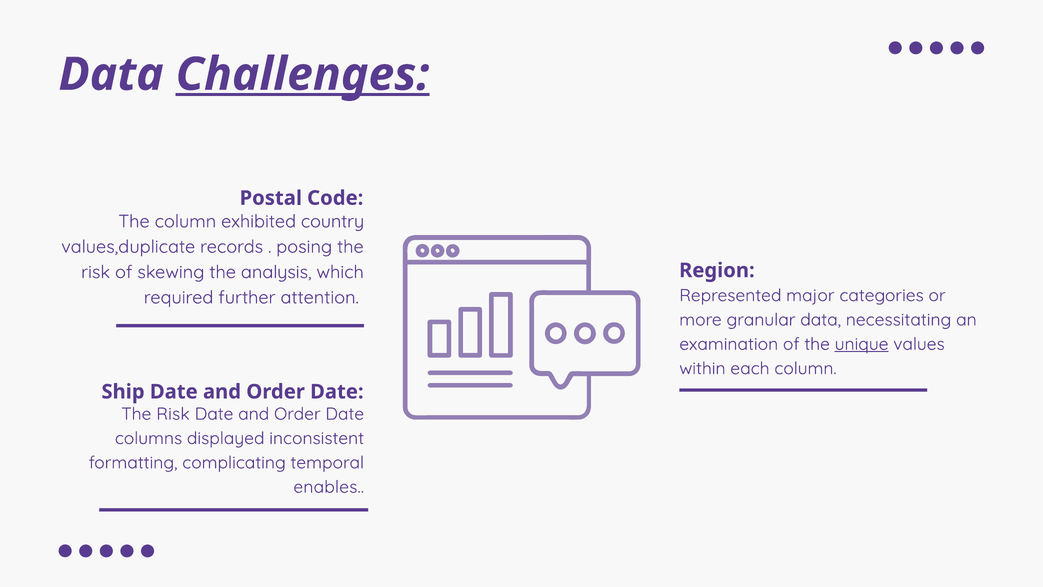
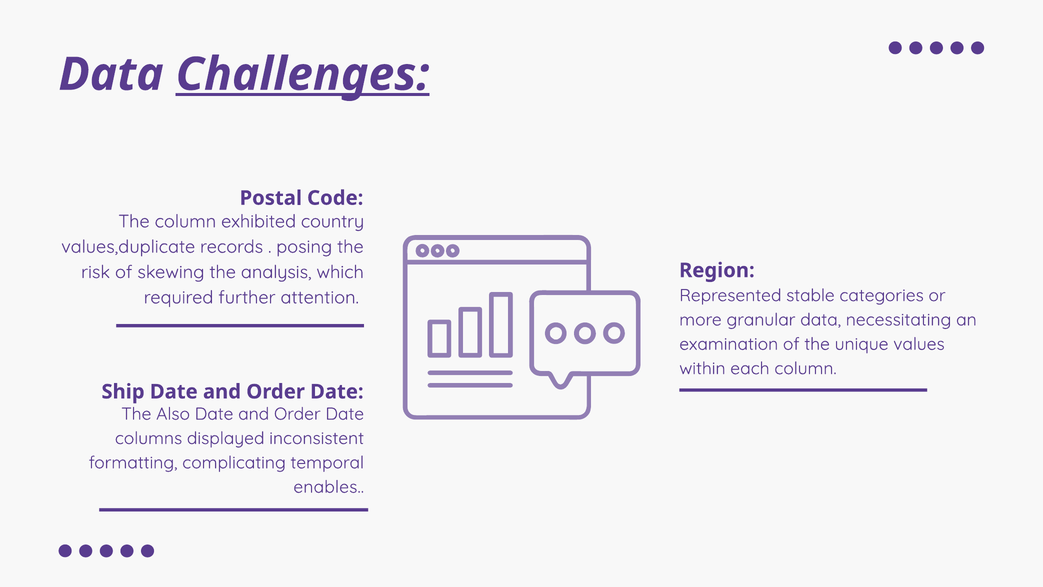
major: major -> stable
unique underline: present -> none
Risk at (173, 414): Risk -> Also
